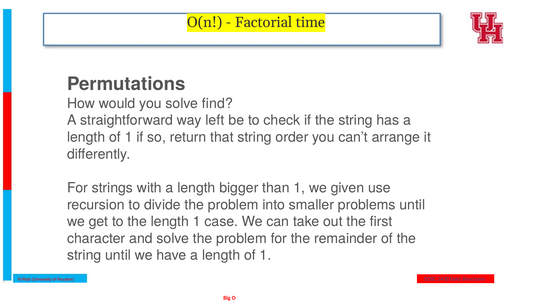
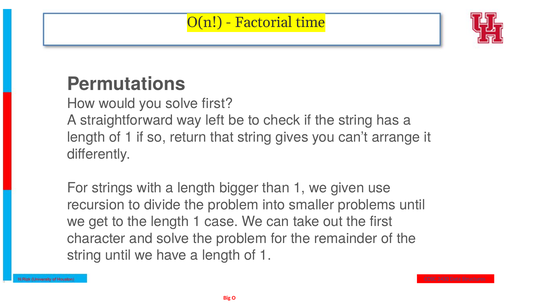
solve find: find -> first
order: order -> gives
